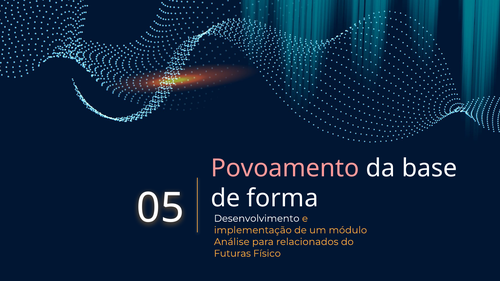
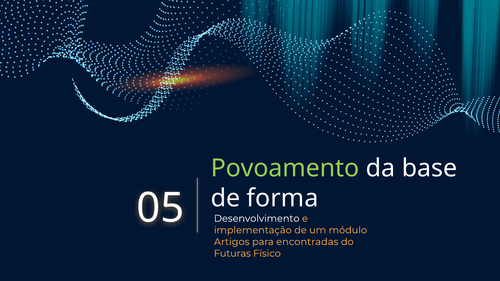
Povoamento colour: pink -> light green
Análise: Análise -> Artigos
relacionados: relacionados -> encontradas
